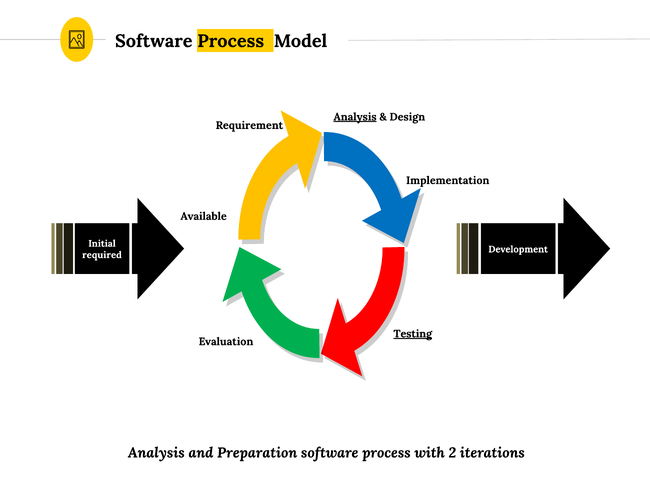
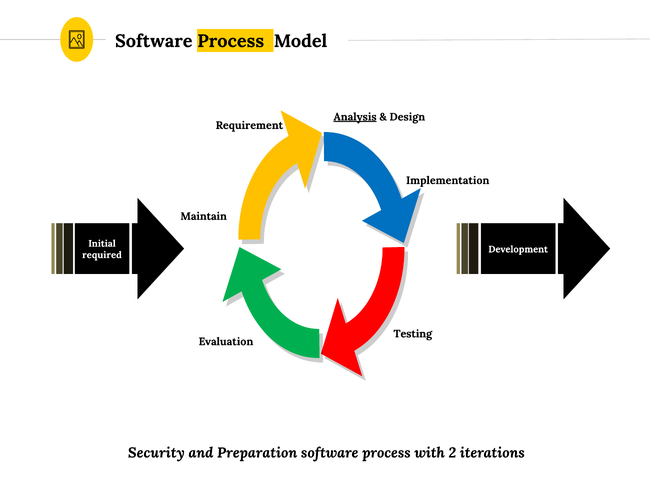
Available: Available -> Maintain
Testing underline: present -> none
Analysis at (156, 453): Analysis -> Security
